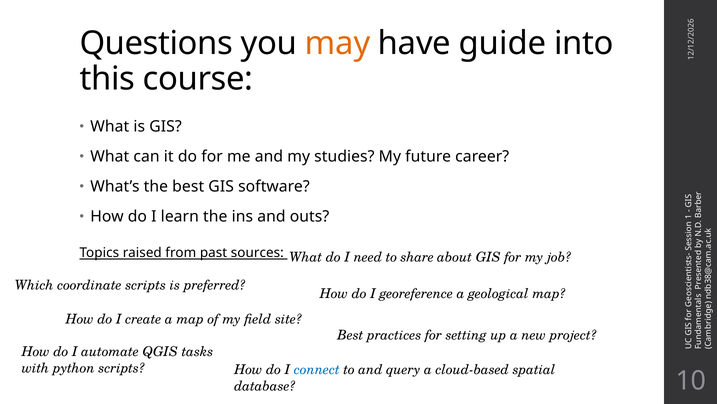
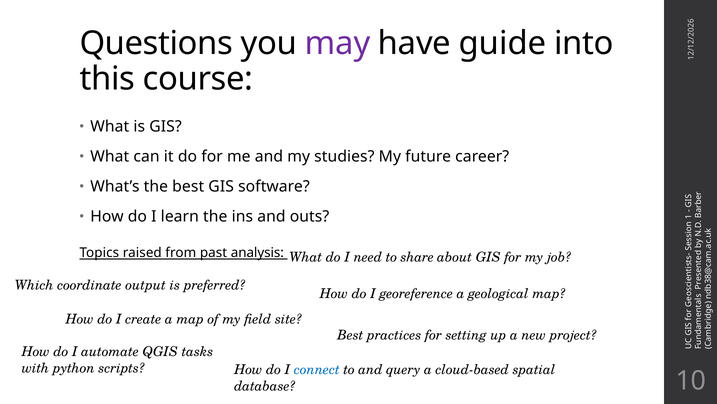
may colour: orange -> purple
sources: sources -> analysis
coordinate scripts: scripts -> output
